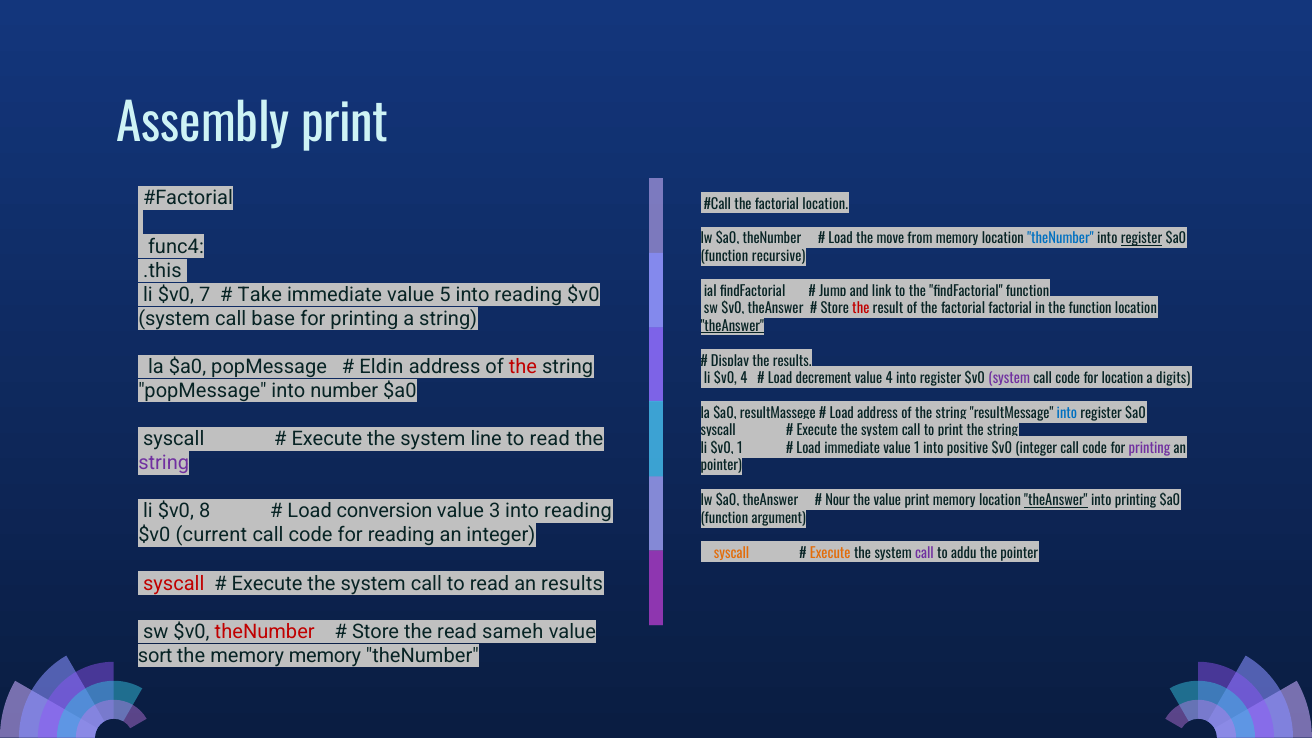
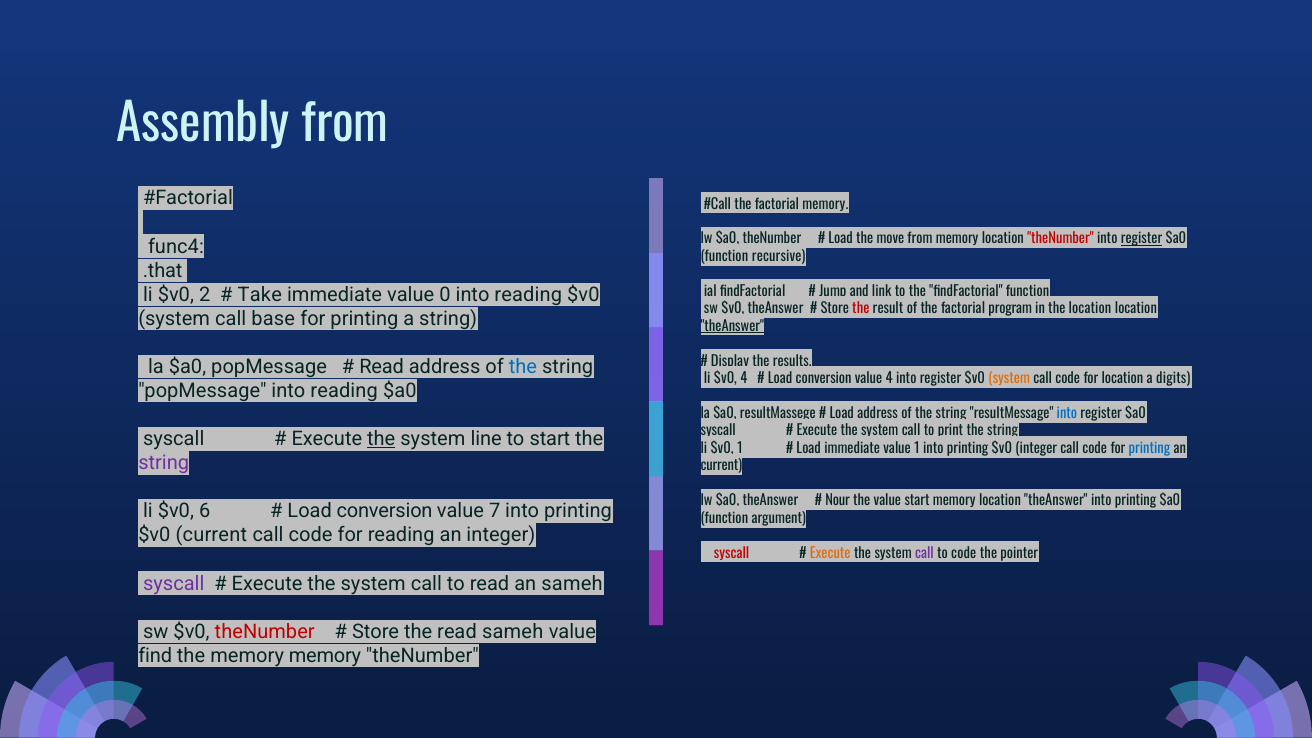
Assembly print: print -> from
factorial location: location -> memory
theNumber at (1060, 239) colour: blue -> red
.this: .this -> .that
7: 7 -> 2
5: 5 -> 0
factorial factorial: factorial -> program
the function: function -> location
Eldin at (381, 367): Eldin -> Read
the at (523, 367) colour: red -> blue
decrement at (824, 379): decrement -> conversion
system at (1009, 379) colour: purple -> orange
popMessage into number: number -> reading
the at (381, 439) underline: none -> present
read at (550, 439): read -> start
1 into positive: positive -> printing
printing at (1149, 449) colour: purple -> blue
pointer at (721, 466): pointer -> current
value print: print -> start
theAnswer at (1056, 501) underline: present -> none
8: 8 -> 6
3: 3 -> 7
reading at (578, 511): reading -> printing
syscall at (732, 553) colour: orange -> red
to addu: addu -> code
syscall at (174, 583) colour: red -> purple
an results: results -> sameh
sort: sort -> find
